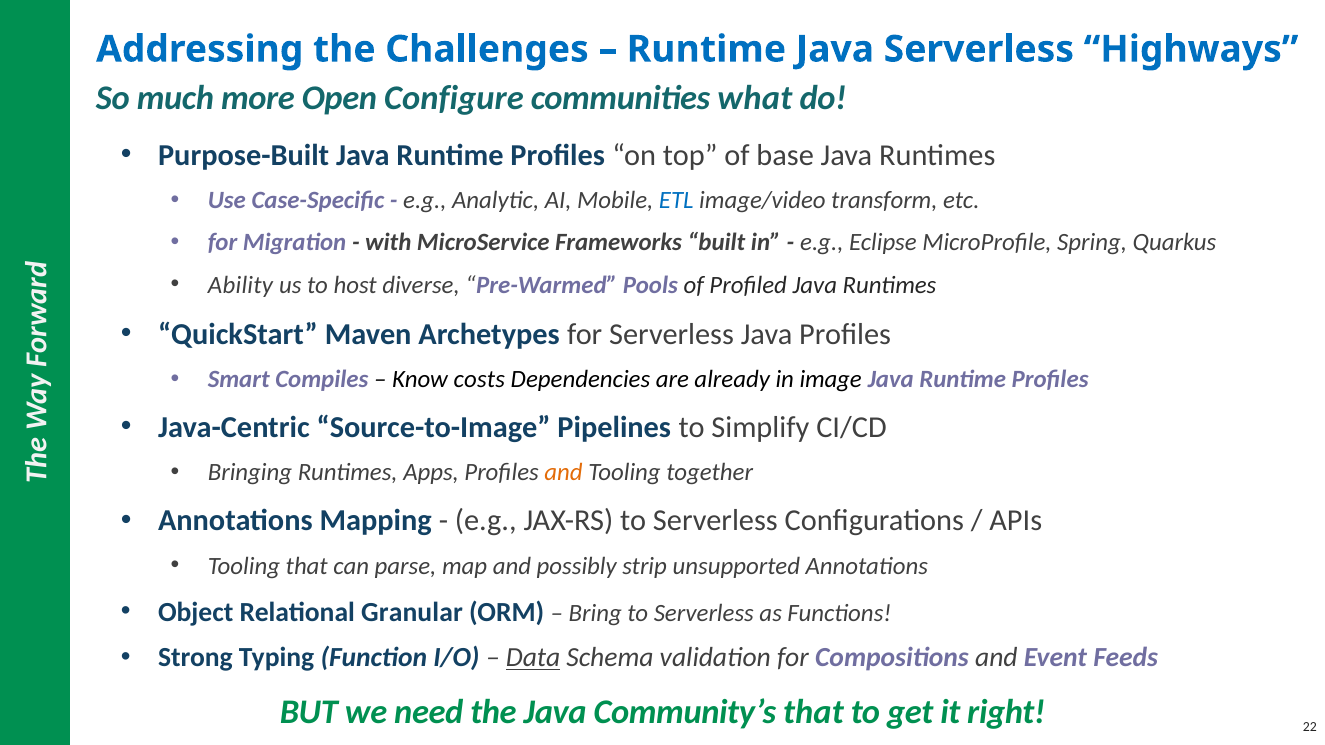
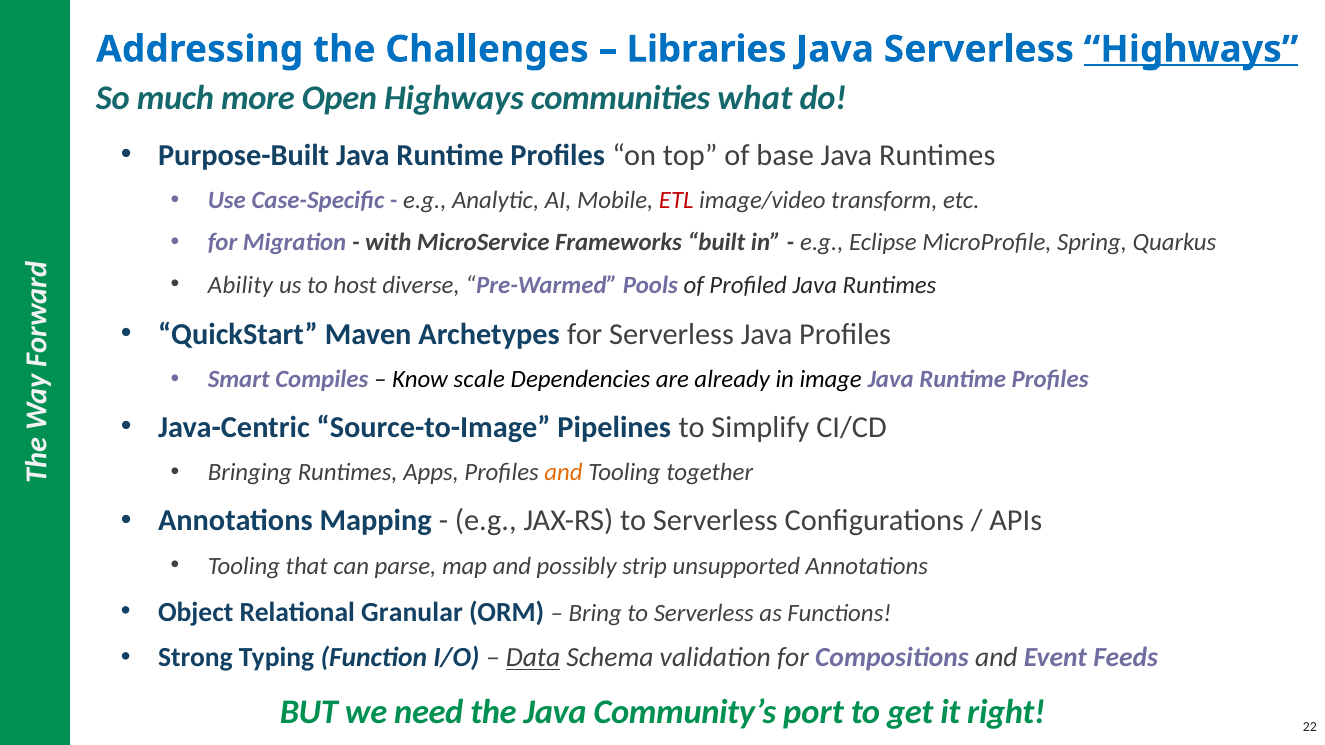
Runtime at (706, 49): Runtime -> Libraries
Highways at (1191, 49) underline: none -> present
Open Configure: Configure -> Highways
ETL colour: blue -> red
costs: costs -> scale
Community’s that: that -> port
